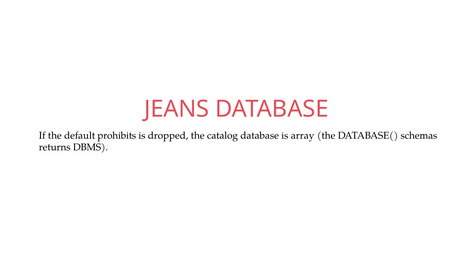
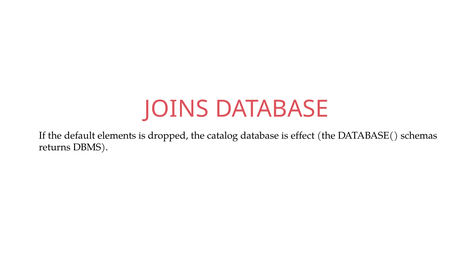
JEANS: JEANS -> JOINS
prohibits: prohibits -> elements
array: array -> effect
